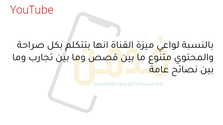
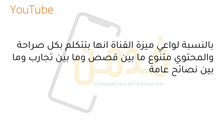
YouTube colour: red -> orange
